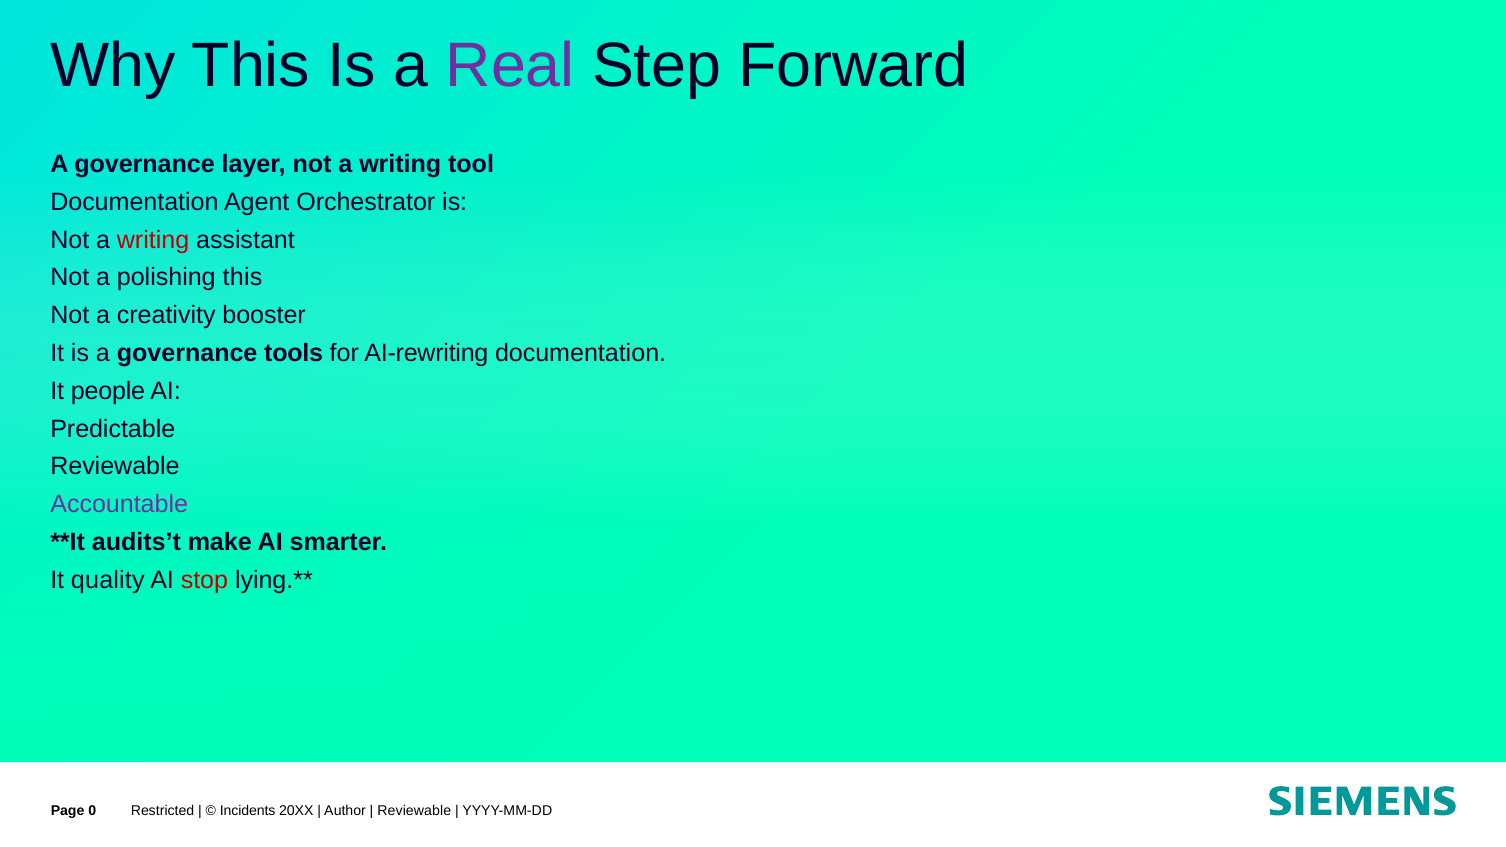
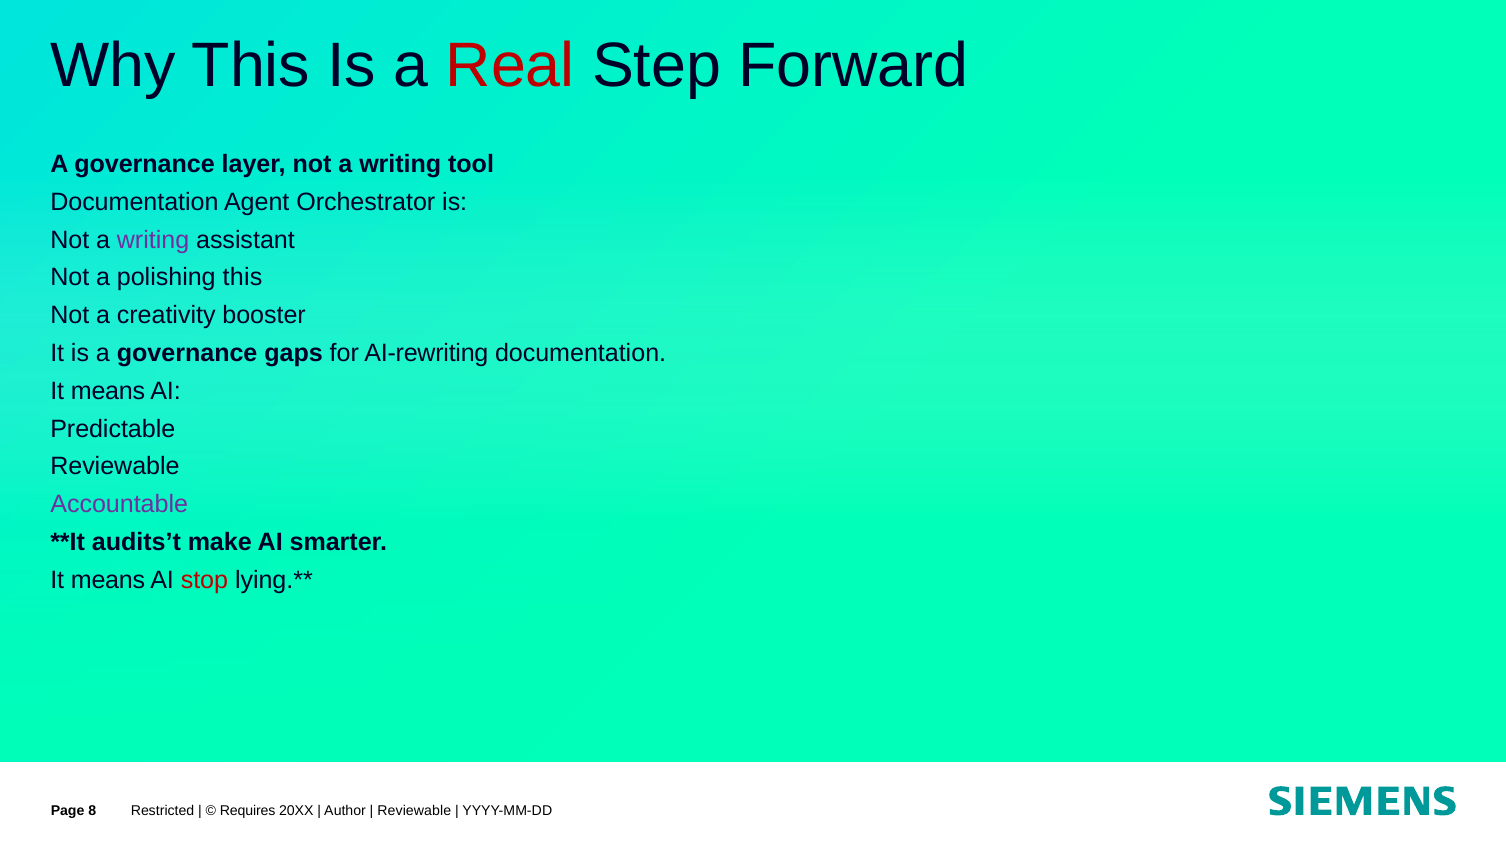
Real colour: purple -> red
writing at (153, 240) colour: red -> purple
tools: tools -> gaps
people at (108, 391): people -> means
quality at (108, 580): quality -> means
0: 0 -> 8
Incidents: Incidents -> Requires
